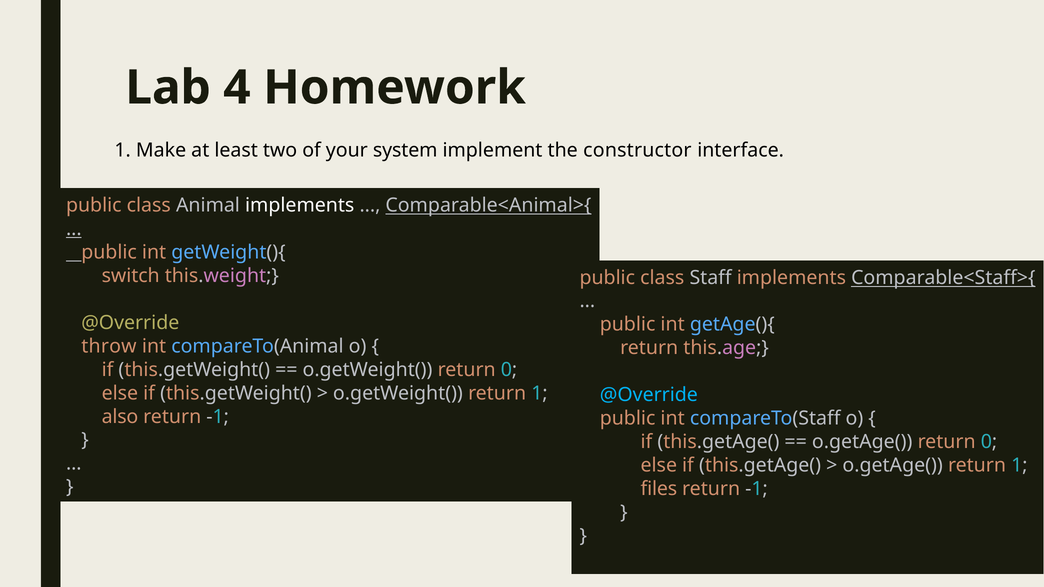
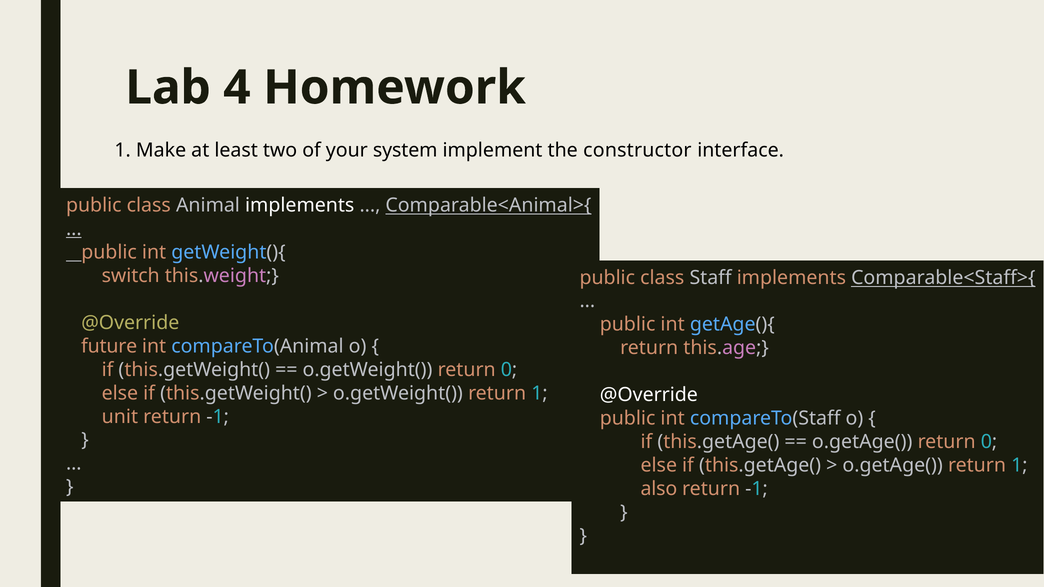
throw: throw -> future
@Override at (649, 395) colour: light blue -> white
also: also -> unit
files: files -> also
